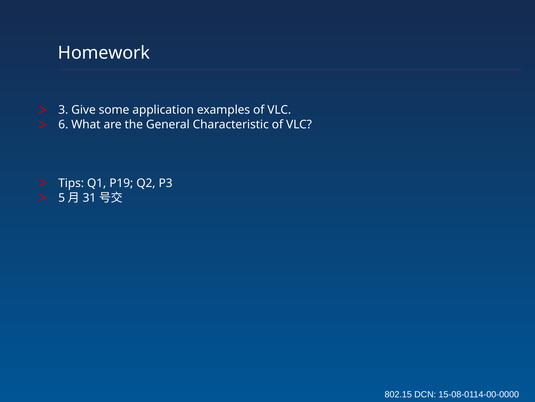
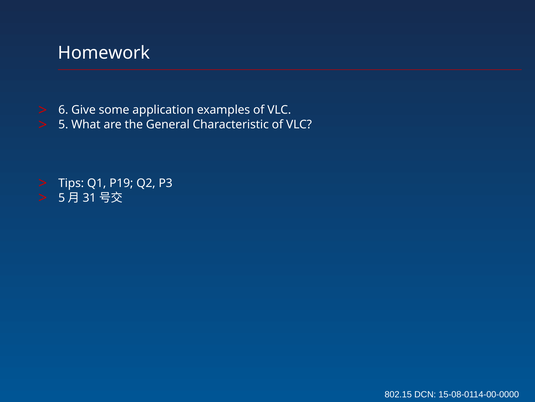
3: 3 -> 6
6: 6 -> 5
